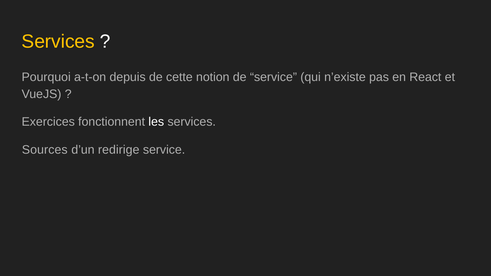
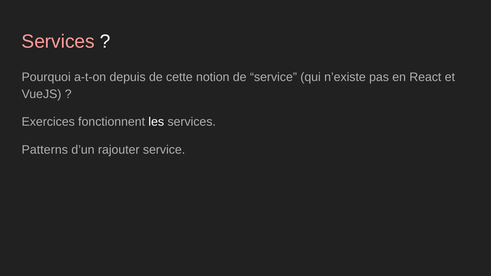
Services at (58, 42) colour: yellow -> pink
Sources: Sources -> Patterns
redirige: redirige -> rajouter
